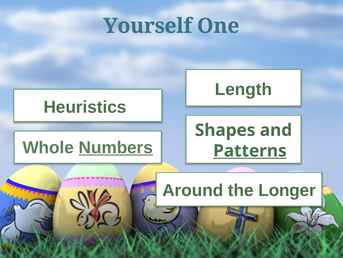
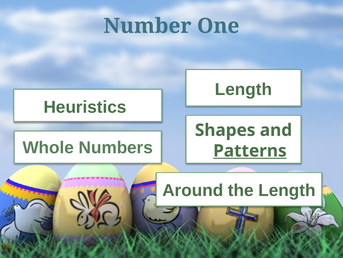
Yourself: Yourself -> Number
Numbers underline: present -> none
the Longer: Longer -> Length
